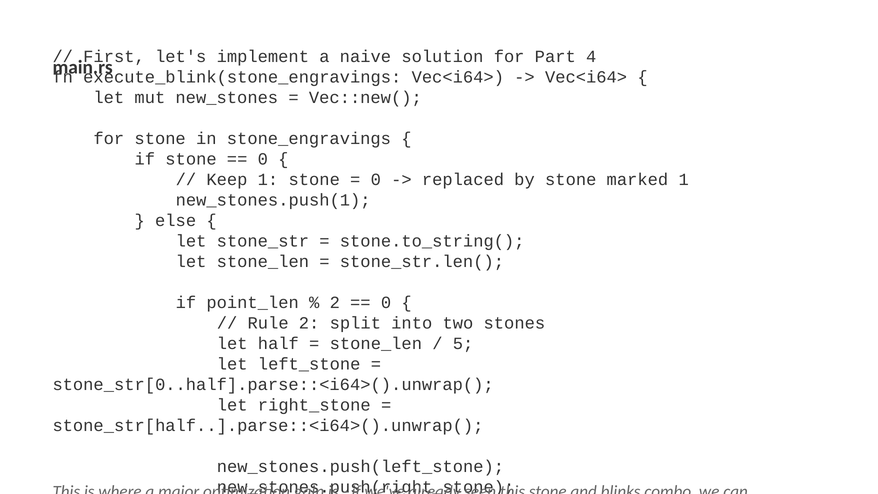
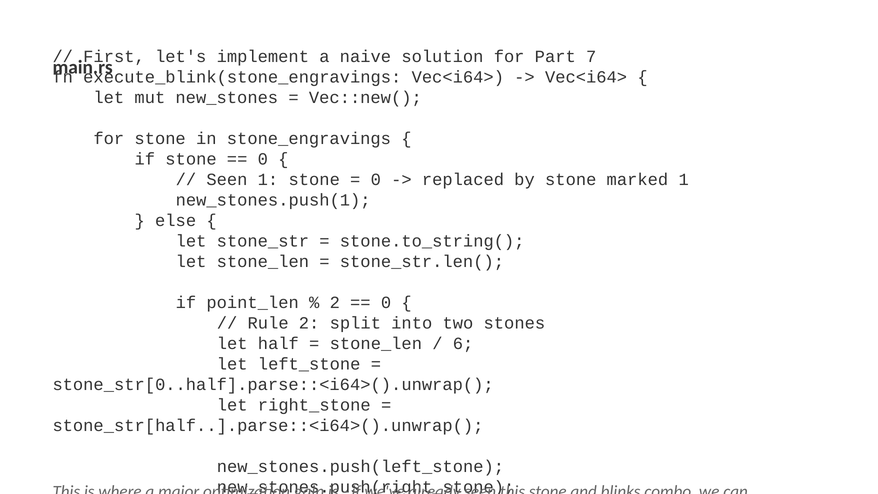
4: 4 -> 7
Keep at (227, 180): Keep -> Seen
5: 5 -> 6
